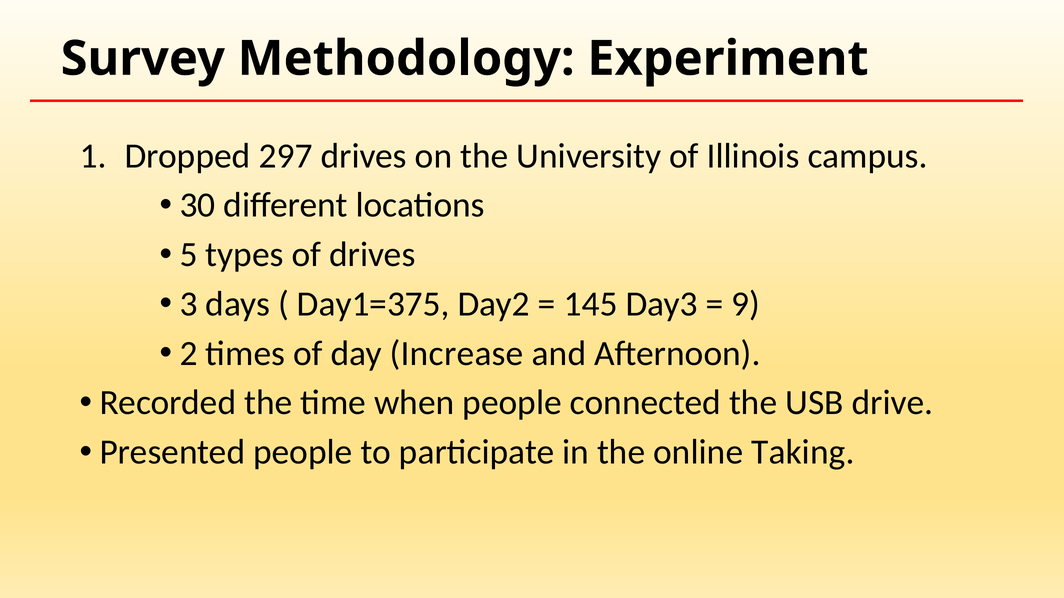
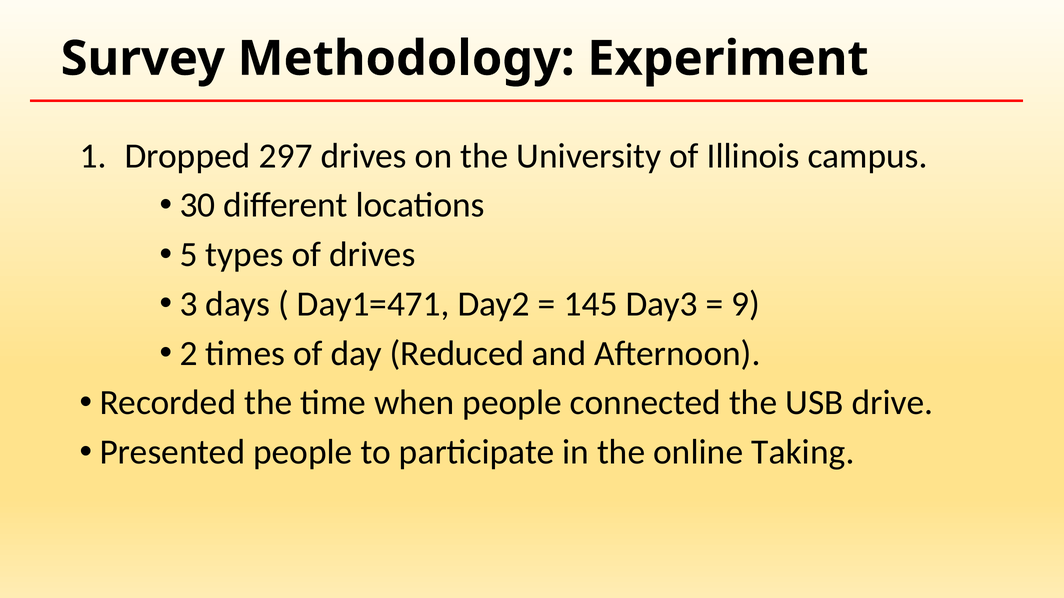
Day1=375: Day1=375 -> Day1=471
Increase: Increase -> Reduced
